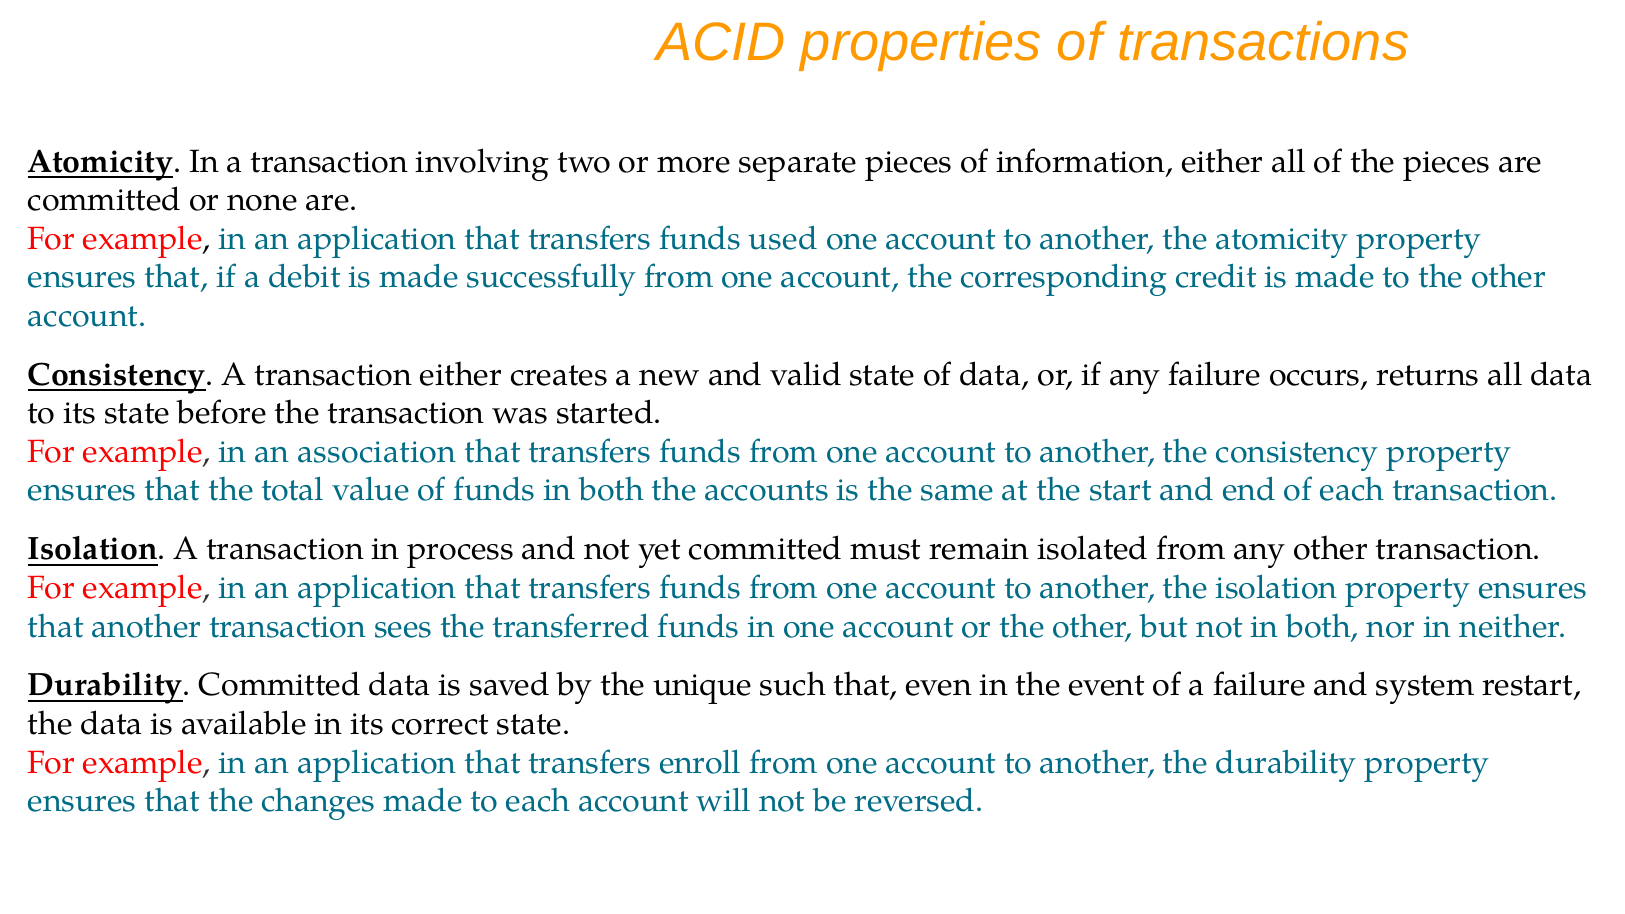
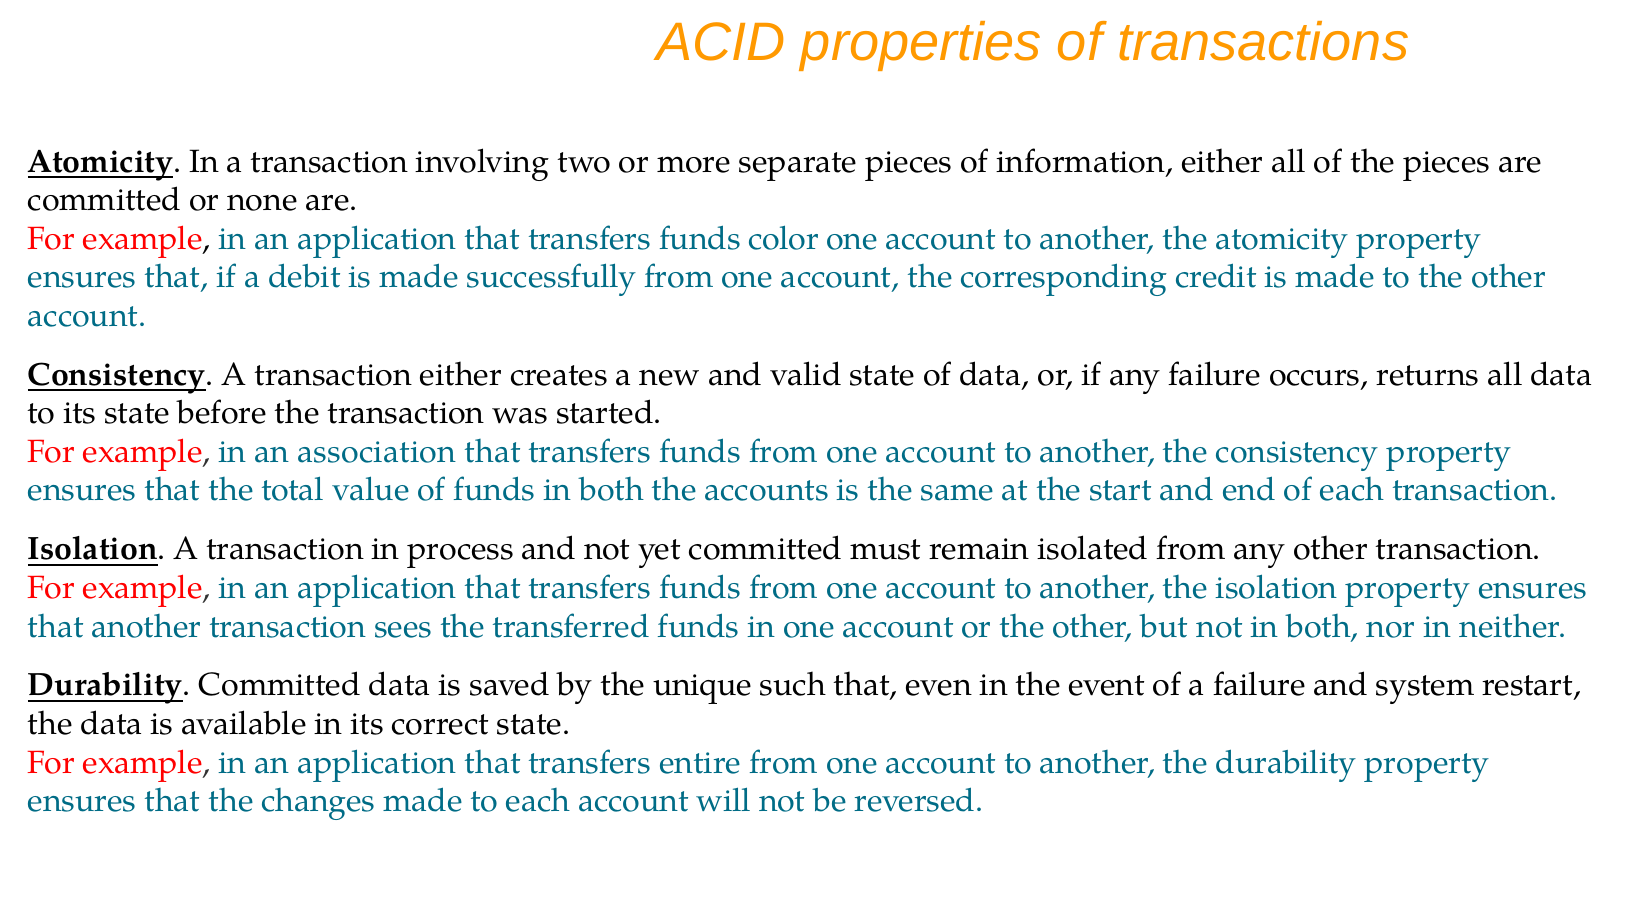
used: used -> color
enroll: enroll -> entire
